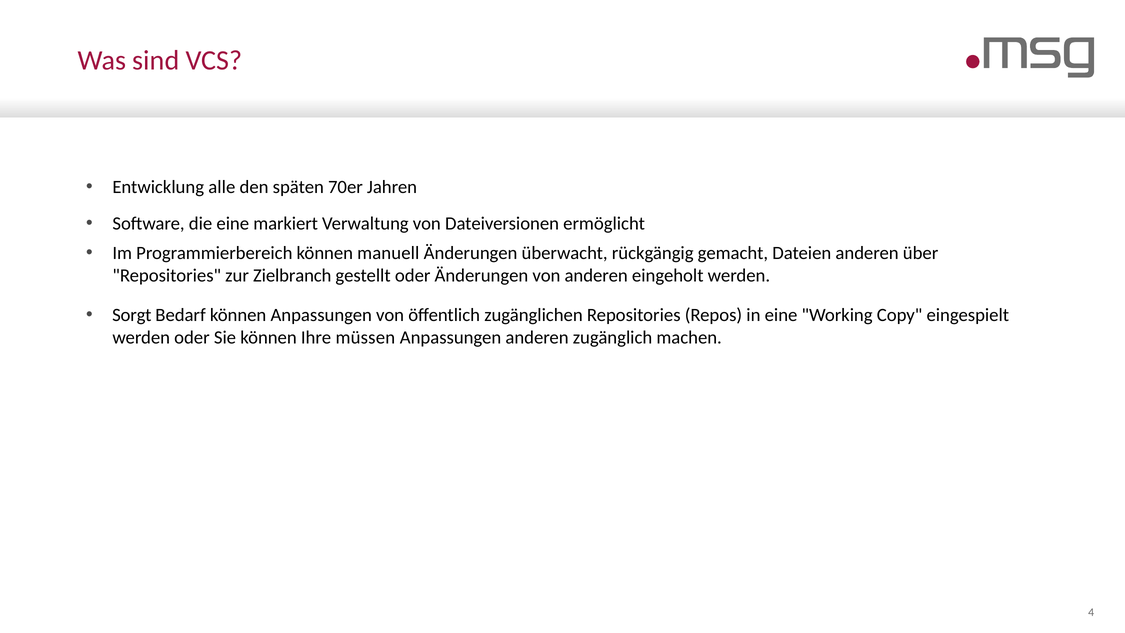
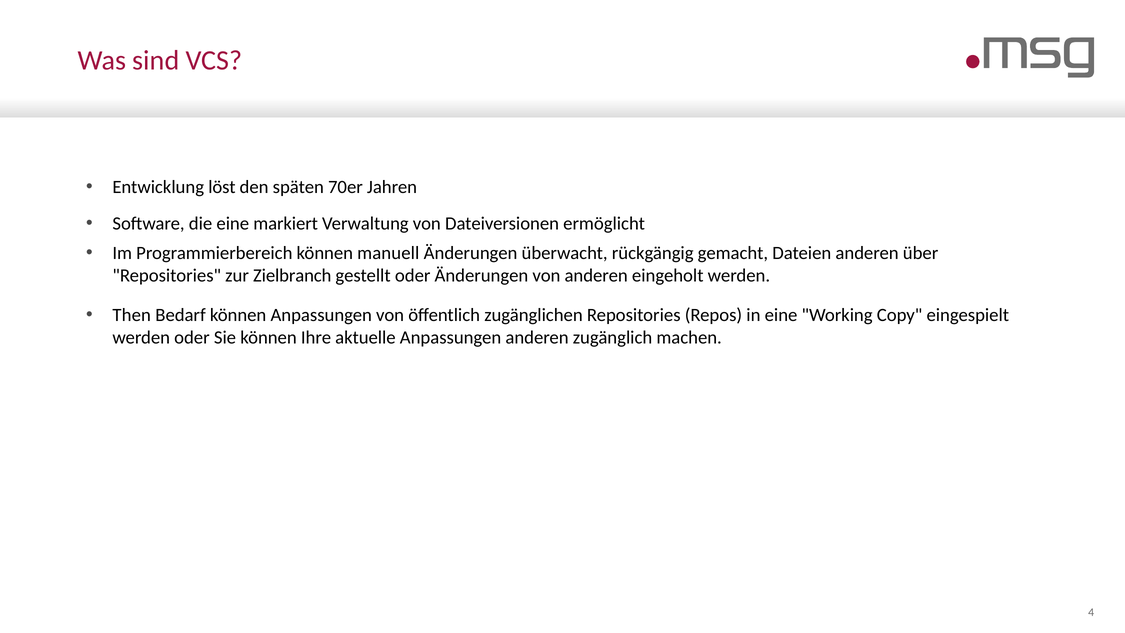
alle: alle -> löst
Sorgt: Sorgt -> Then
müssen: müssen -> aktuelle
